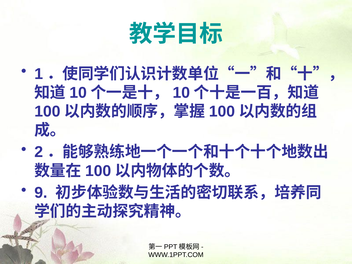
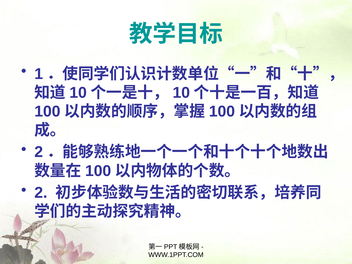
9 at (41, 193): 9 -> 2
